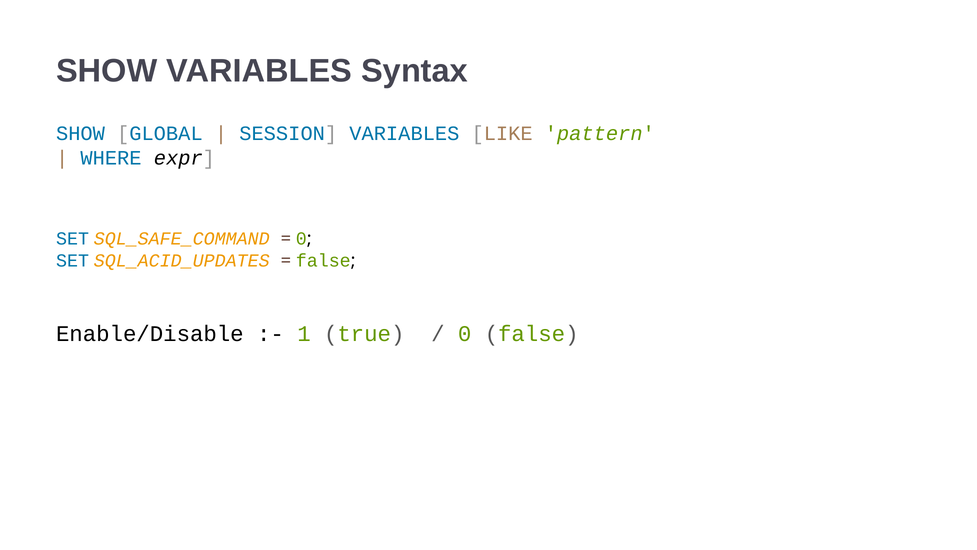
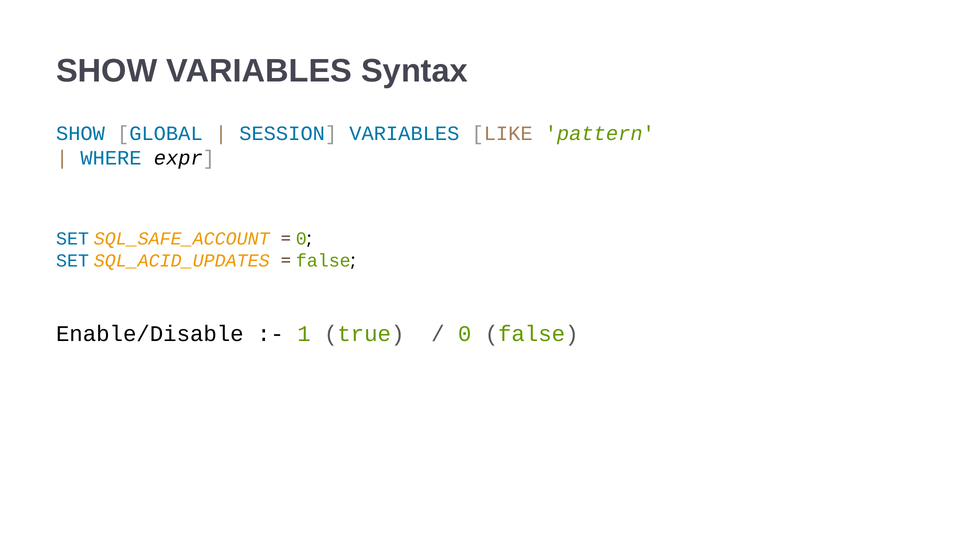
SQL_SAFE_COMMAND: SQL_SAFE_COMMAND -> SQL_SAFE_ACCOUNT
